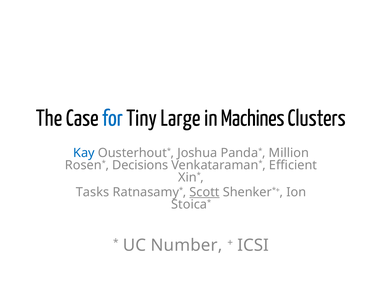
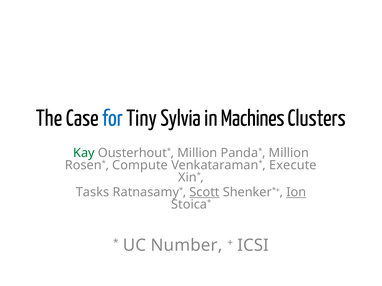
Large: Large -> Sylvia
Kay colour: blue -> green
Joshua at (197, 153): Joshua -> Million
Decisions: Decisions -> Compute
Efficient: Efficient -> Execute
Ion underline: none -> present
